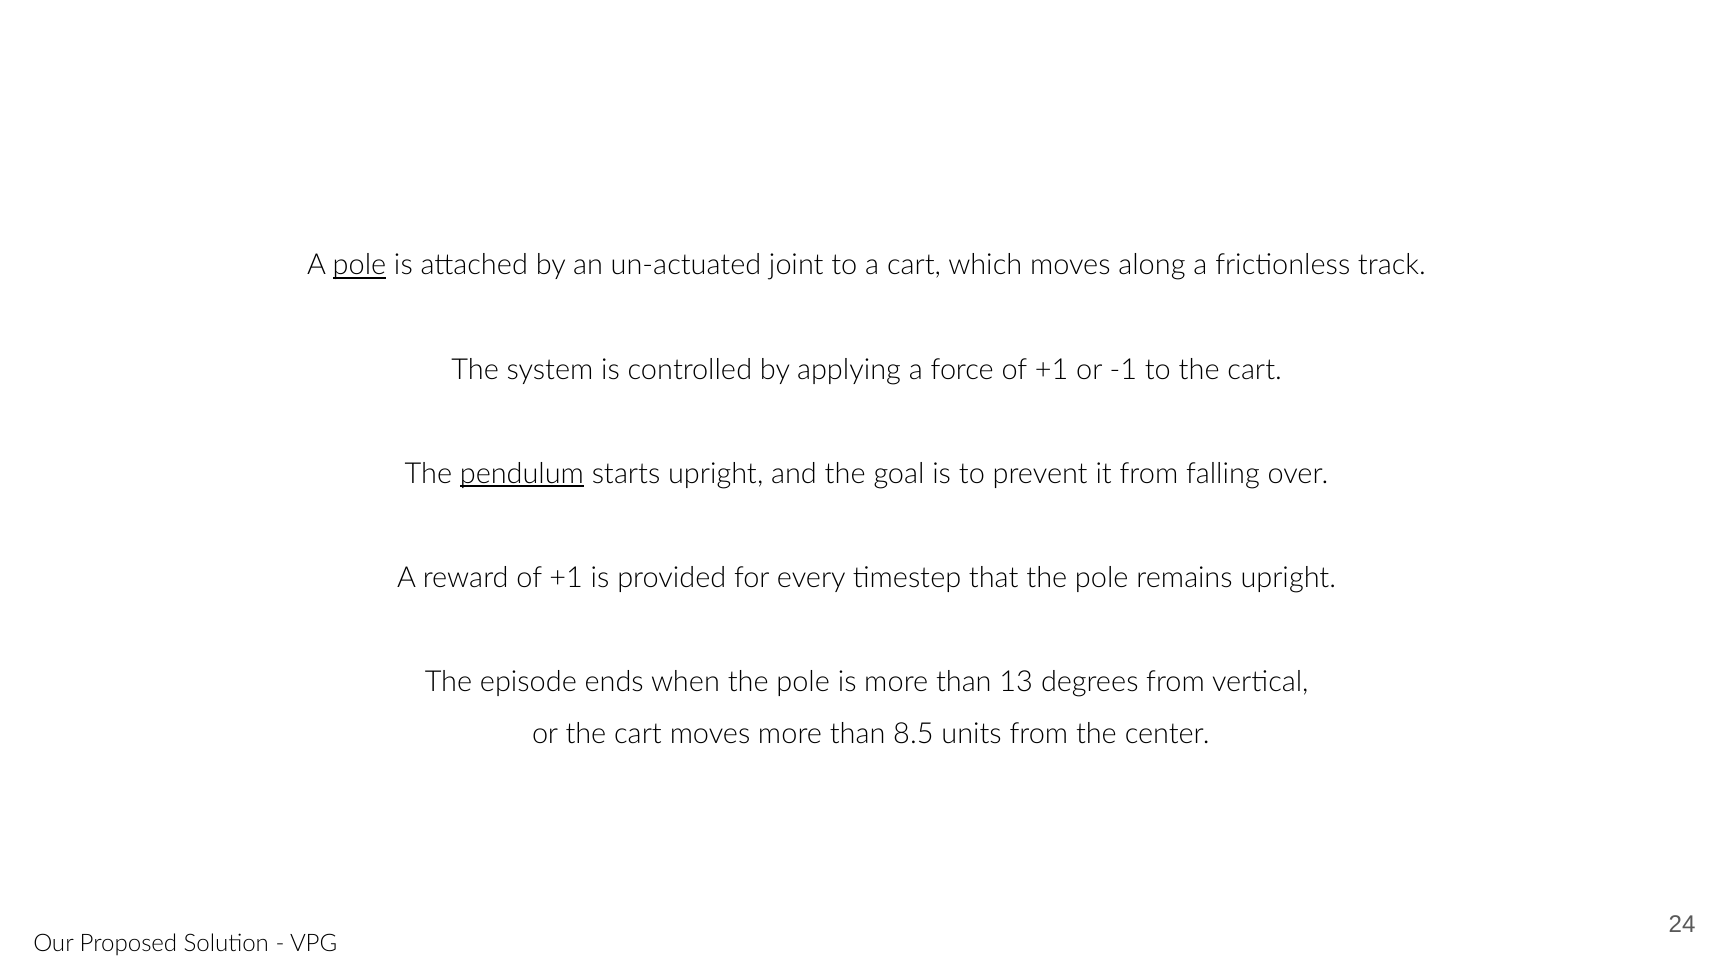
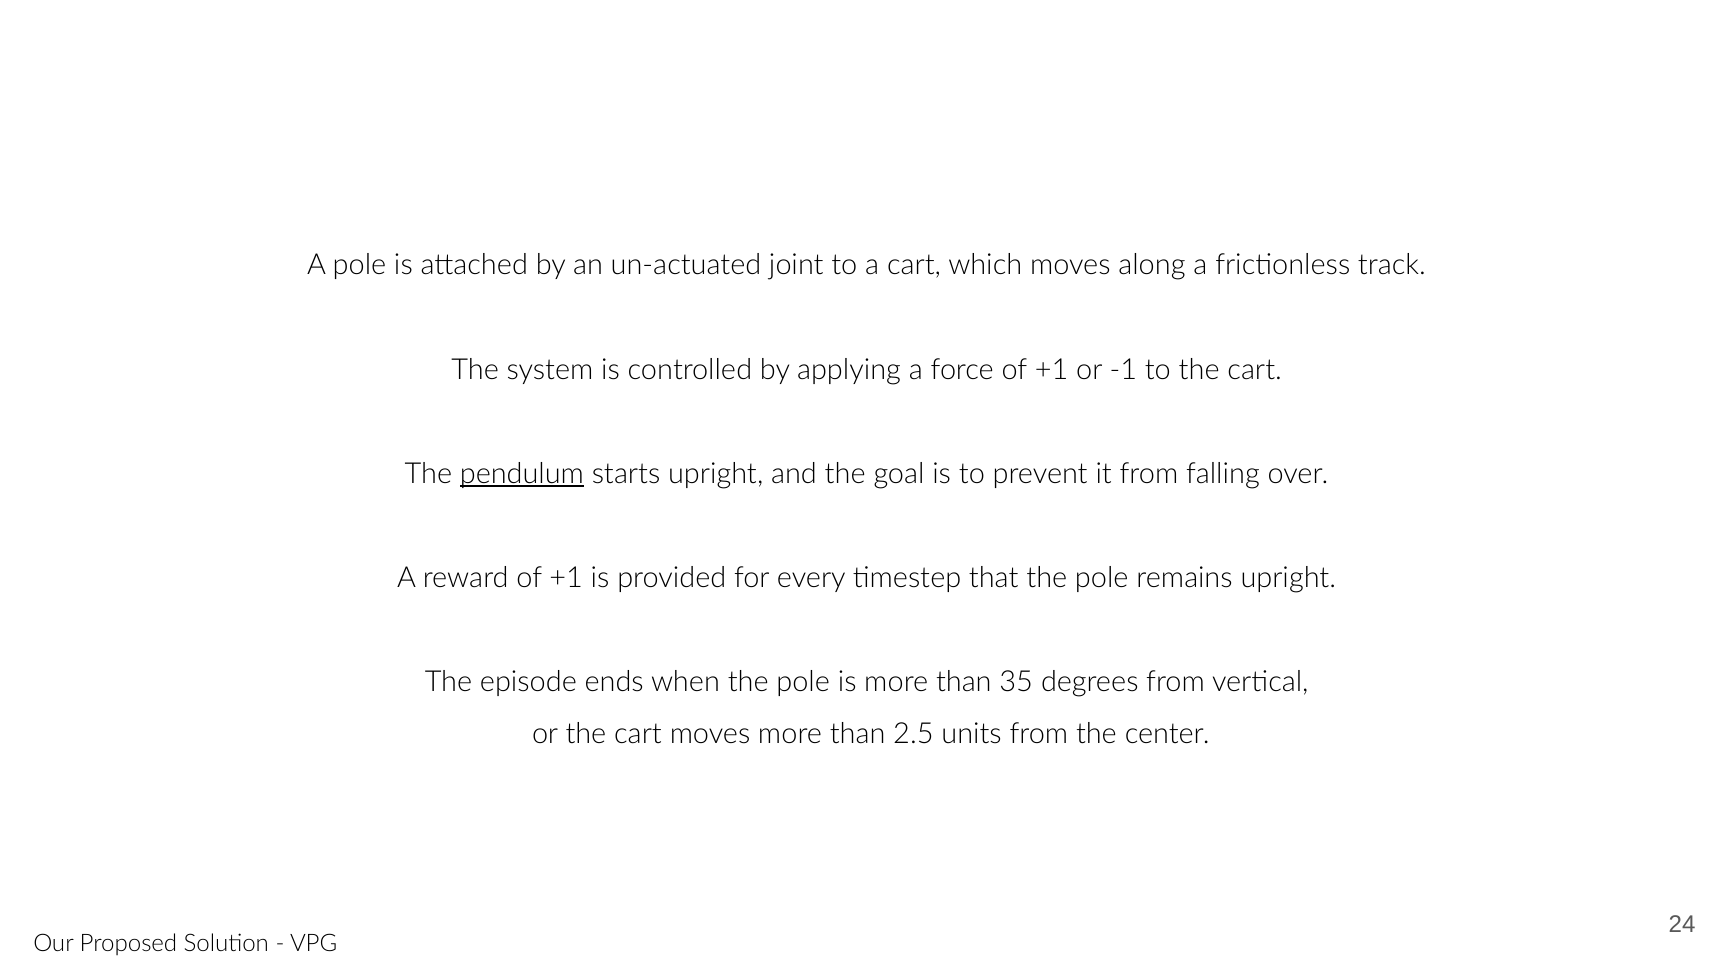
pole at (359, 265) underline: present -> none
13: 13 -> 35
8.5: 8.5 -> 2.5
